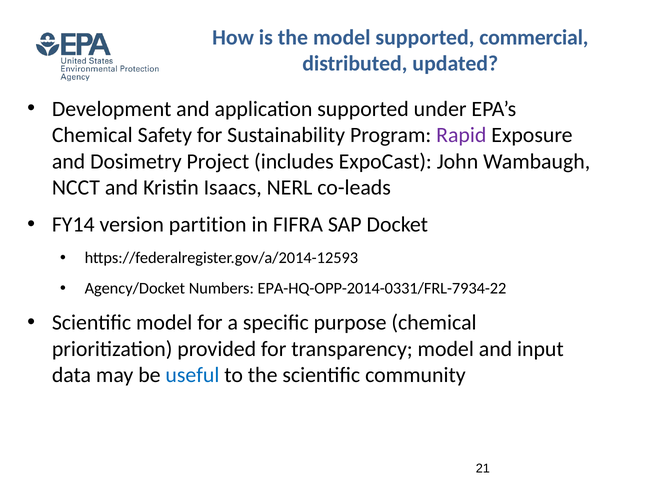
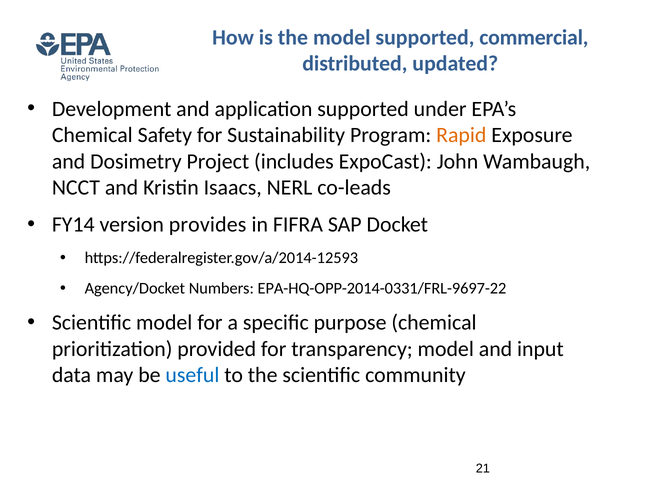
Rapid colour: purple -> orange
partition: partition -> provides
EPA-HQ-OPP-2014-0331/FRL-7934-22: EPA-HQ-OPP-2014-0331/FRL-7934-22 -> EPA-HQ-OPP-2014-0331/FRL-9697-22
